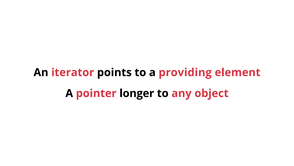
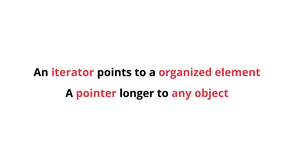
providing: providing -> organized
